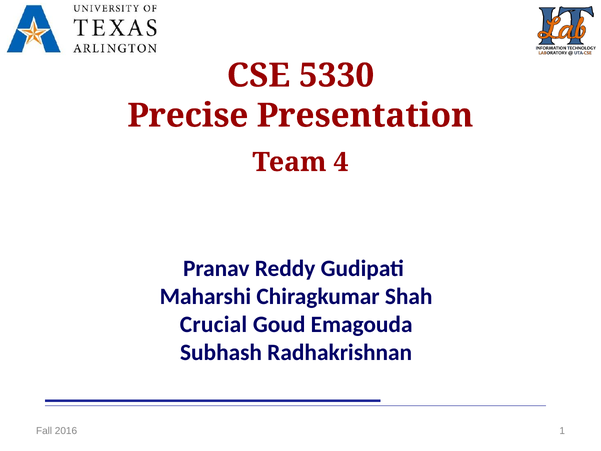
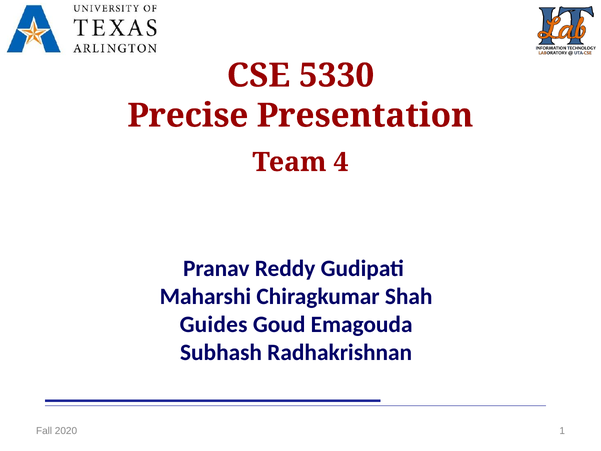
Crucial: Crucial -> Guides
2016: 2016 -> 2020
